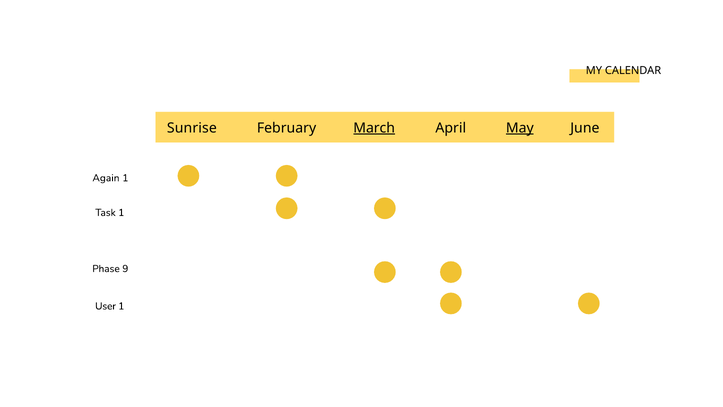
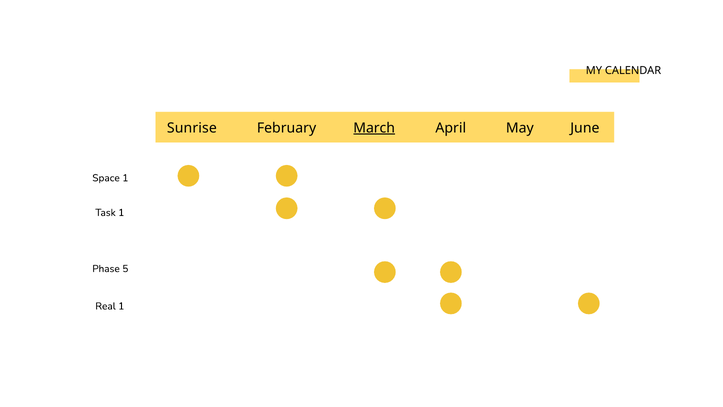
May underline: present -> none
Again: Again -> Space
9: 9 -> 5
User: User -> Real
